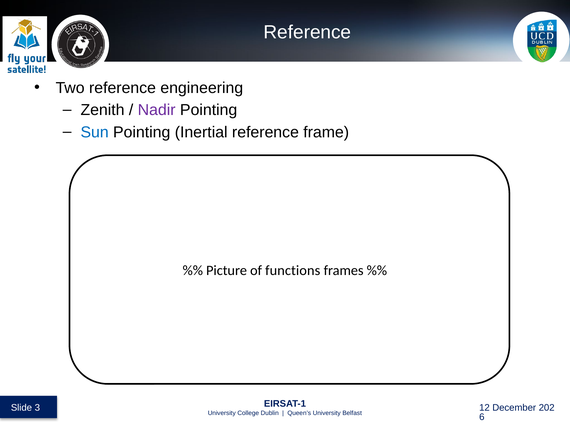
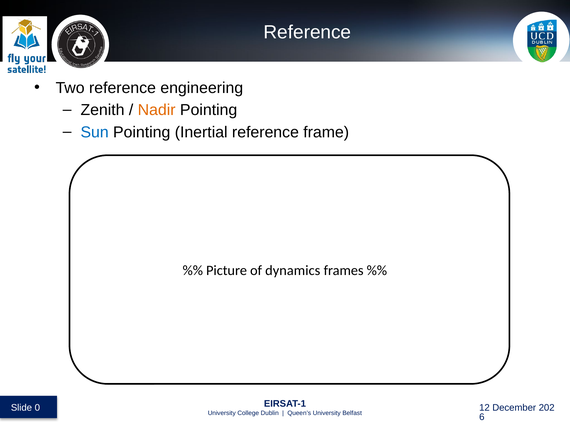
Nadir colour: purple -> orange
functions: functions -> dynamics
3: 3 -> 0
